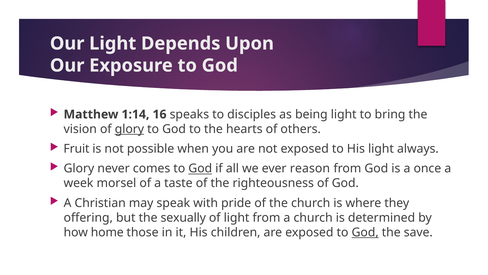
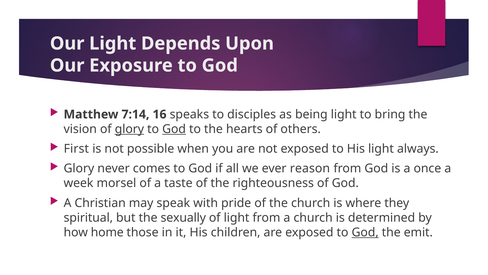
1:14: 1:14 -> 7:14
God at (174, 129) underline: none -> present
Fruit: Fruit -> First
God at (200, 168) underline: present -> none
offering: offering -> spiritual
save: save -> emit
